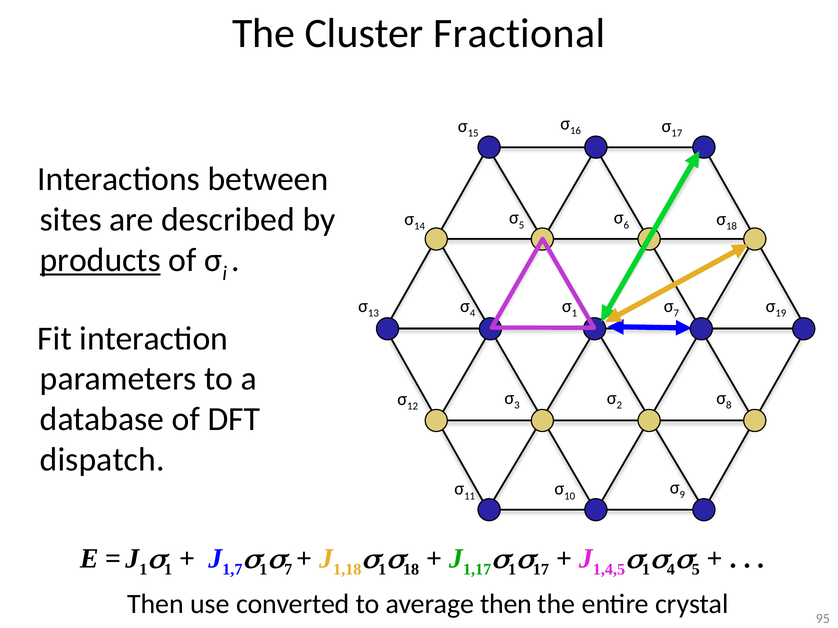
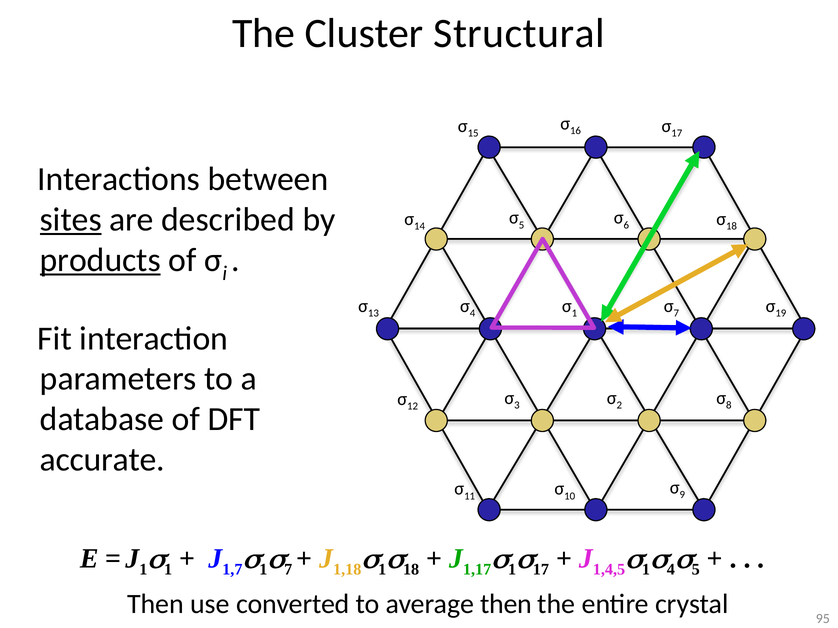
Fractional: Fractional -> Structural
sites underline: none -> present
dispatch: dispatch -> accurate
